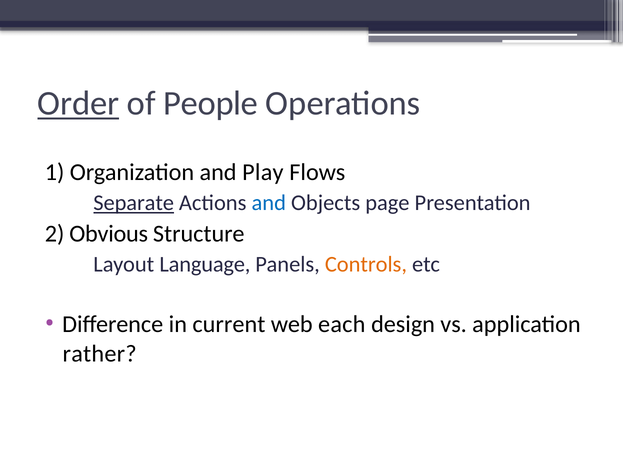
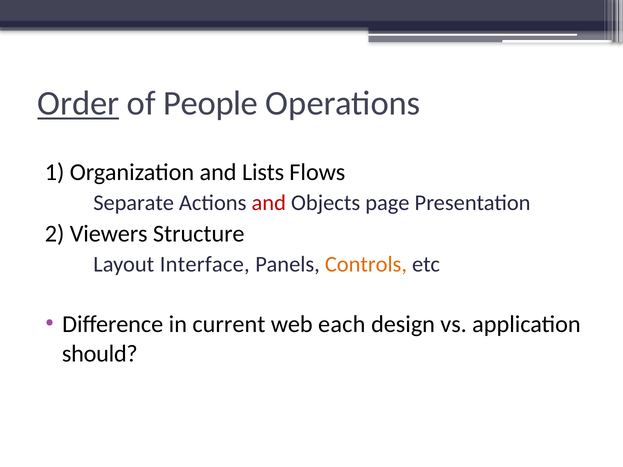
Play: Play -> Lists
Separate underline: present -> none
and at (269, 203) colour: blue -> red
Obvious: Obvious -> Viewers
Language: Language -> Interface
rather: rather -> should
